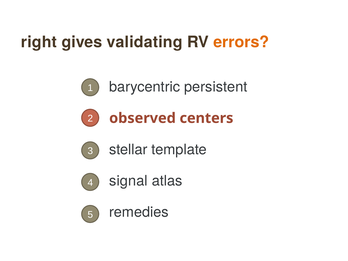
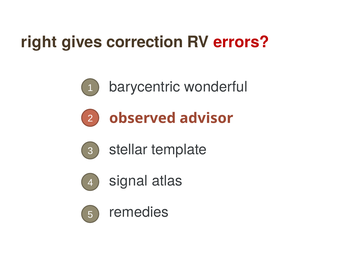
validating: validating -> correction
errors colour: orange -> red
persistent: persistent -> wonderful
centers: centers -> advisor
